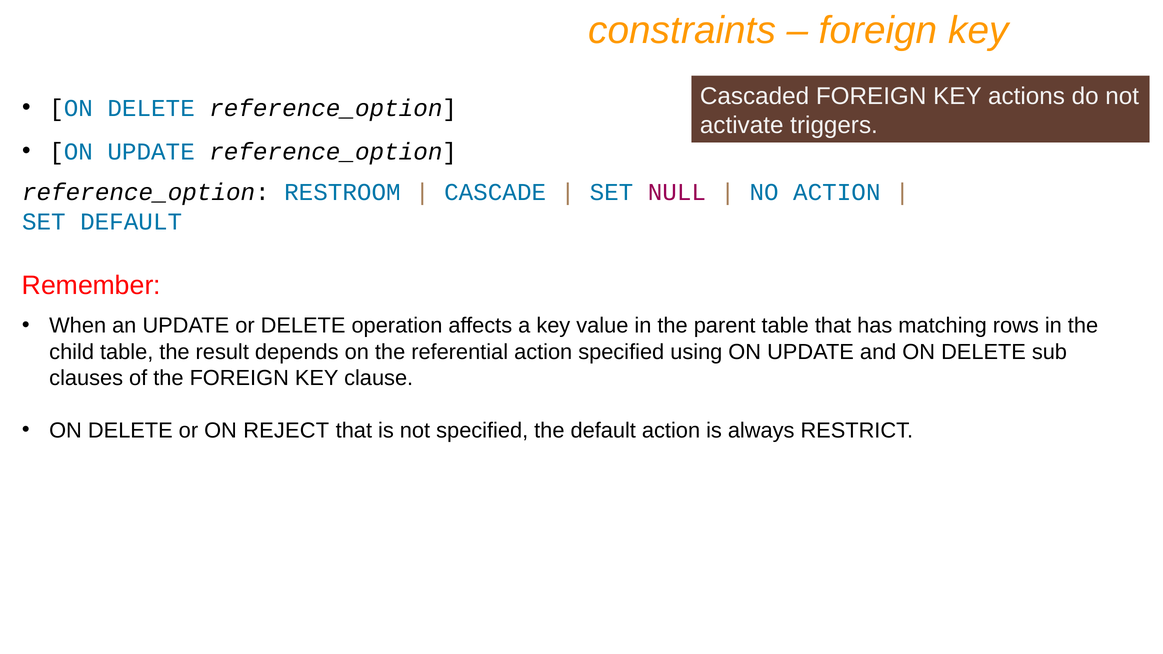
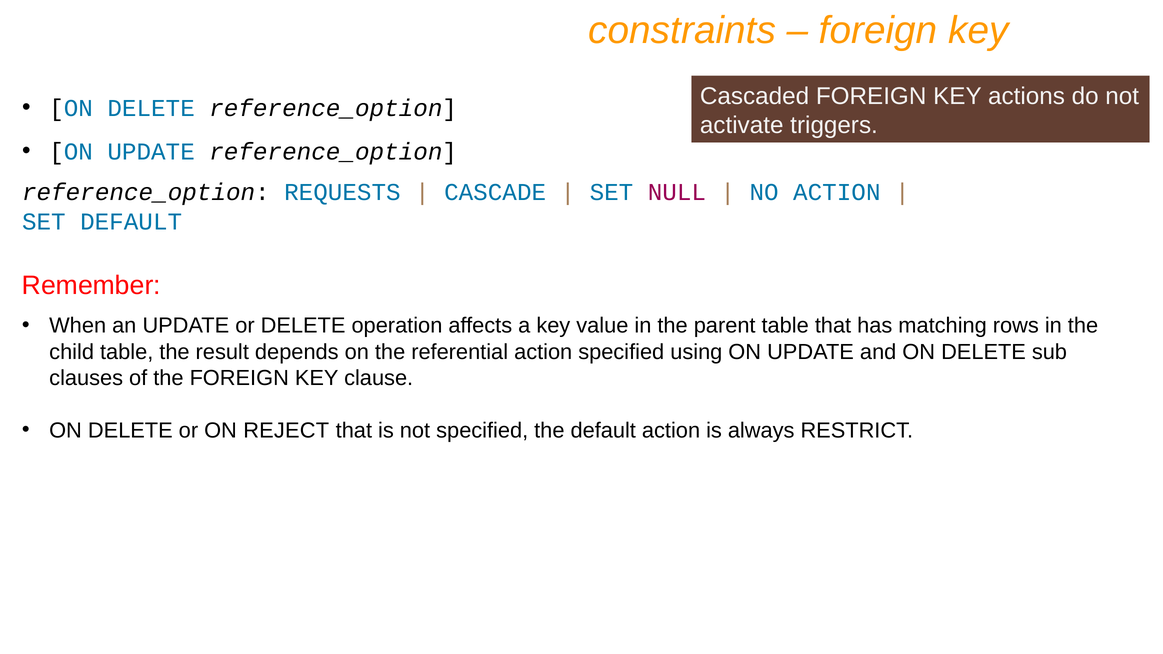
RESTROOM: RESTROOM -> REQUESTS
